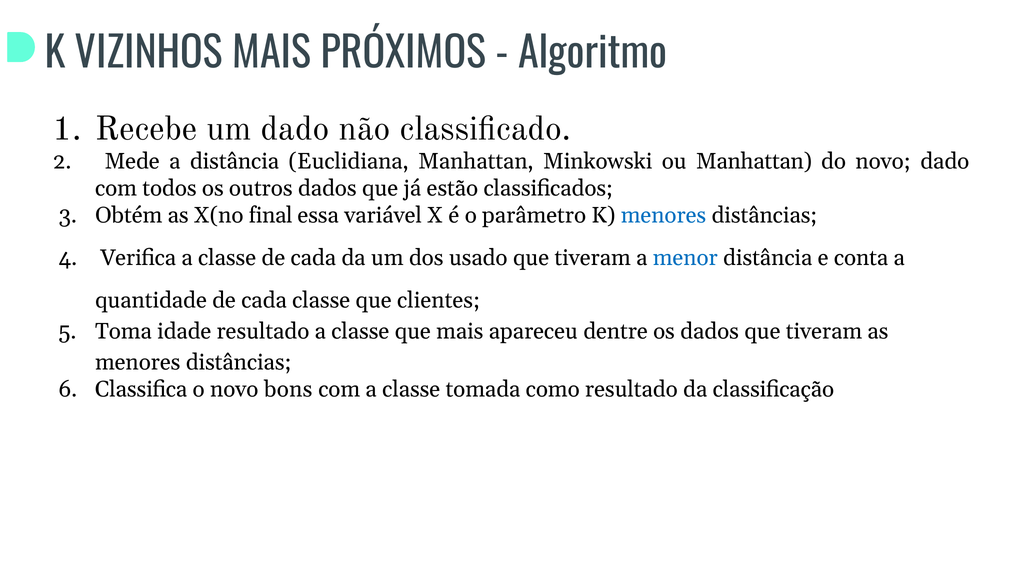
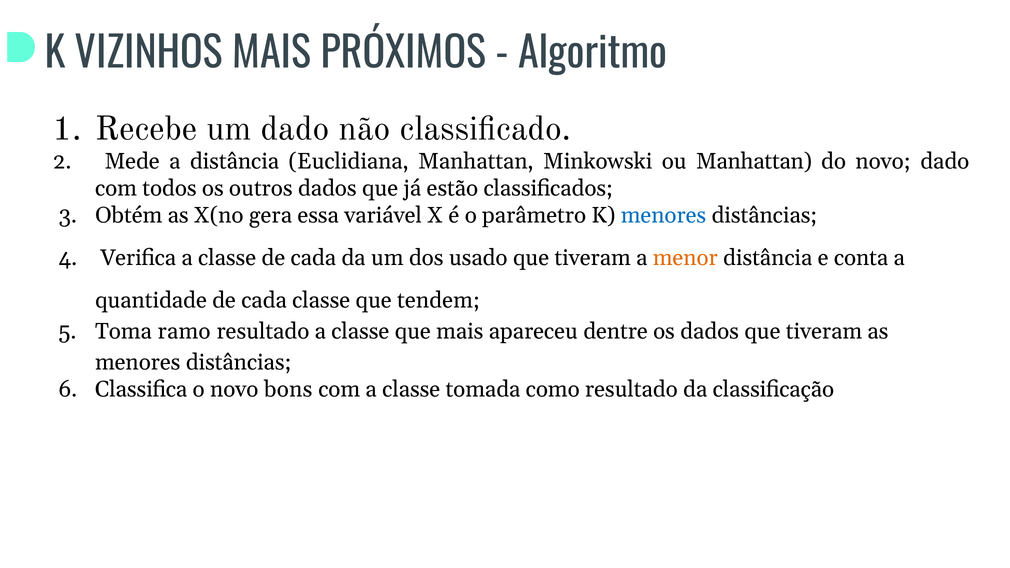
final: final -> gera
menor colour: blue -> orange
clientes: clientes -> tendem
idade: idade -> ramo
